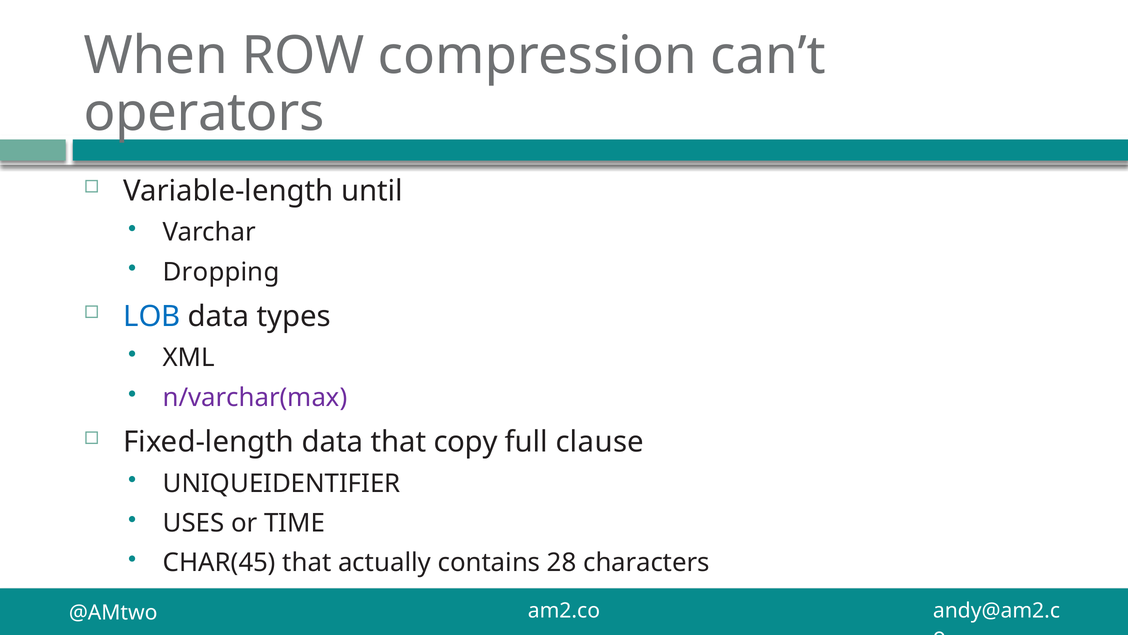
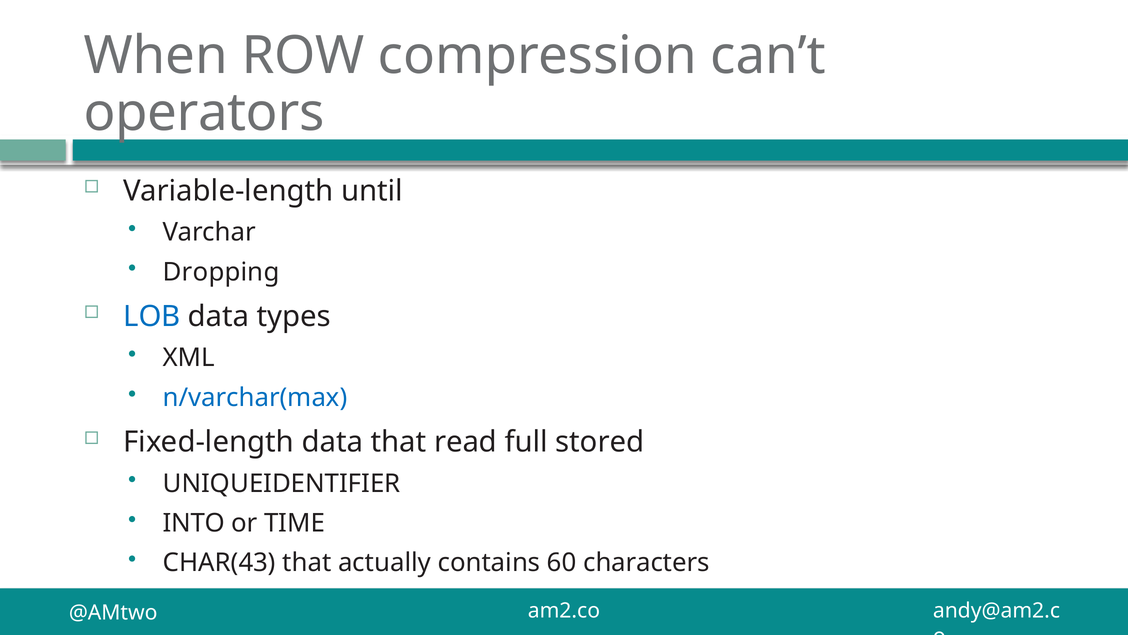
n/varchar(max colour: purple -> blue
copy: copy -> read
clause: clause -> stored
USES: USES -> INTO
CHAR(45: CHAR(45 -> CHAR(43
28: 28 -> 60
